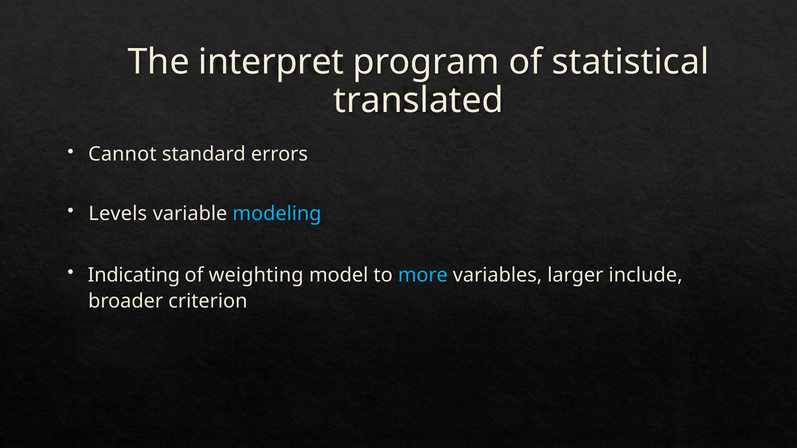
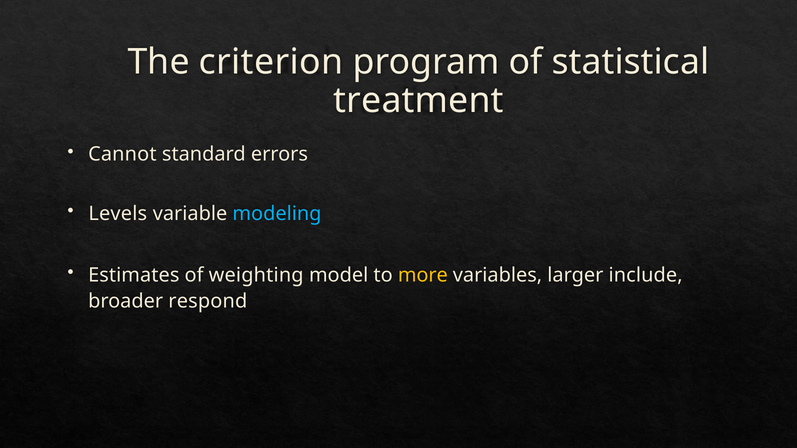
interpret: interpret -> criterion
translated: translated -> treatment
Indicating: Indicating -> Estimates
more colour: light blue -> yellow
criterion: criterion -> respond
